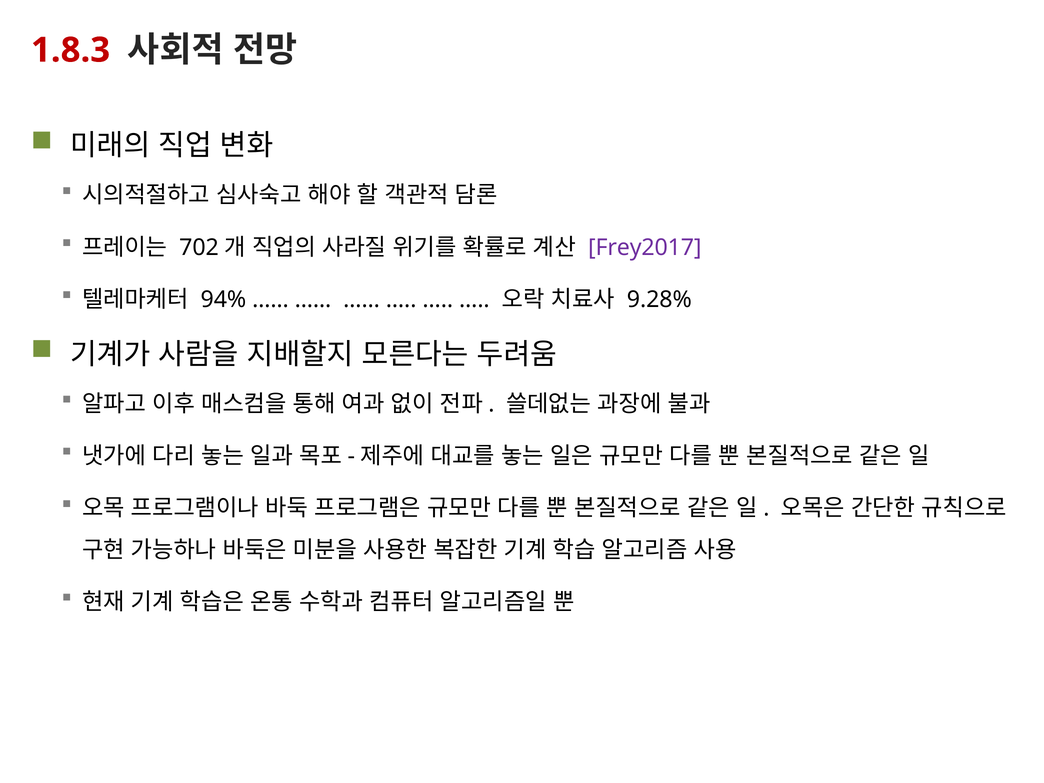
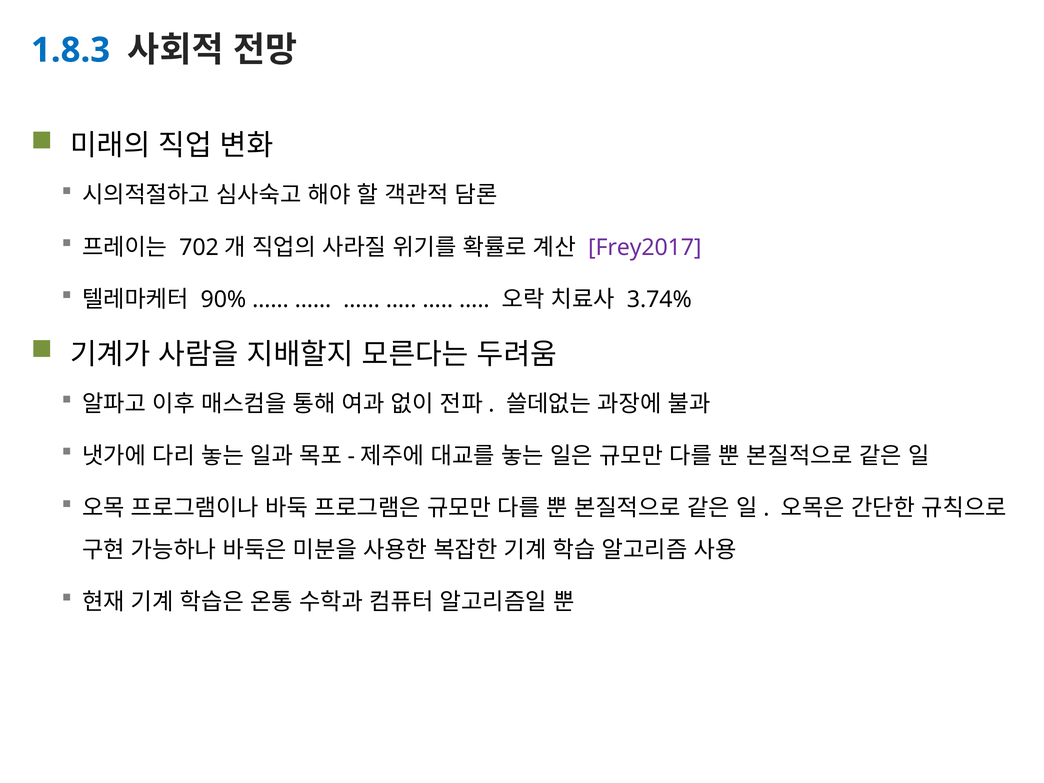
1.8.3 colour: red -> blue
94%: 94% -> 90%
9.28%: 9.28% -> 3.74%
